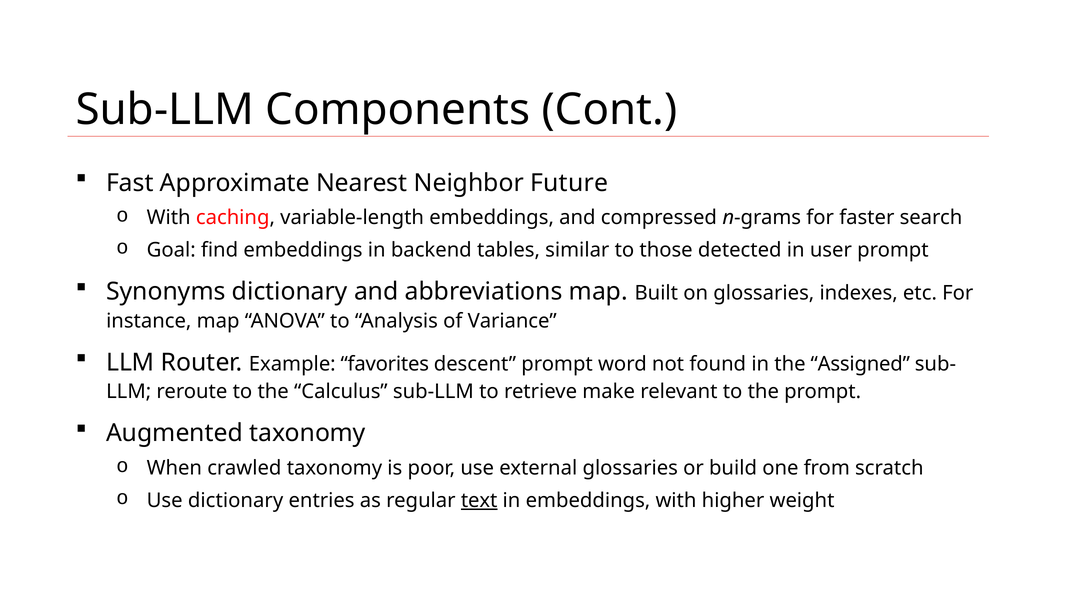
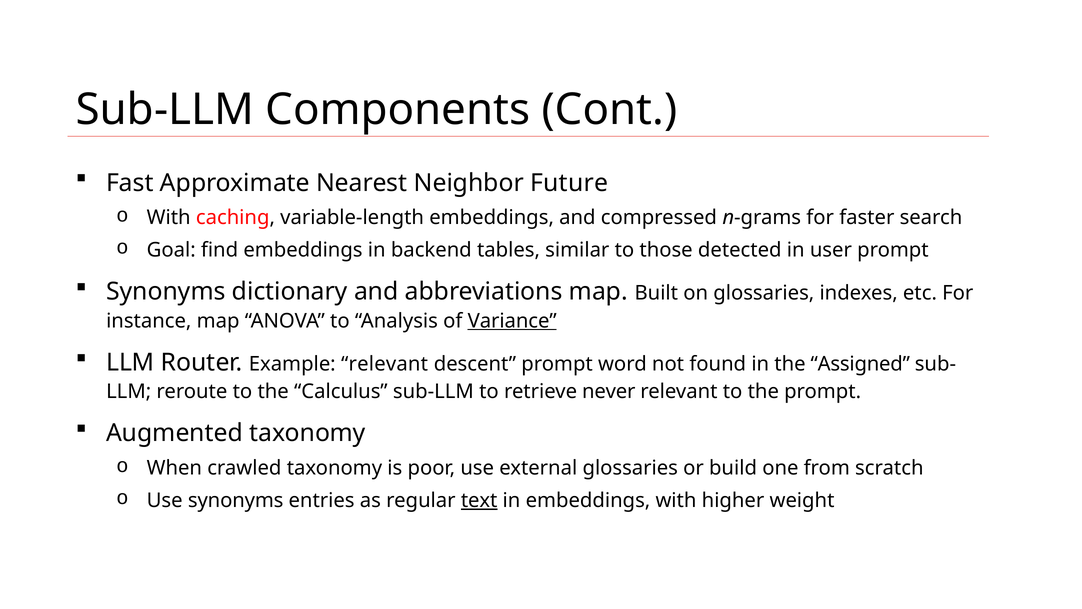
Variance underline: none -> present
Example favorites: favorites -> relevant
make: make -> never
Use dictionary: dictionary -> synonyms
